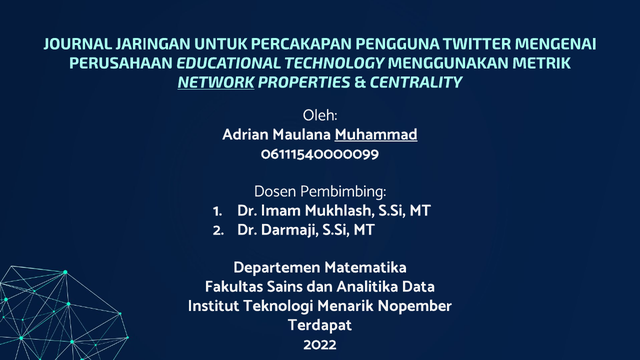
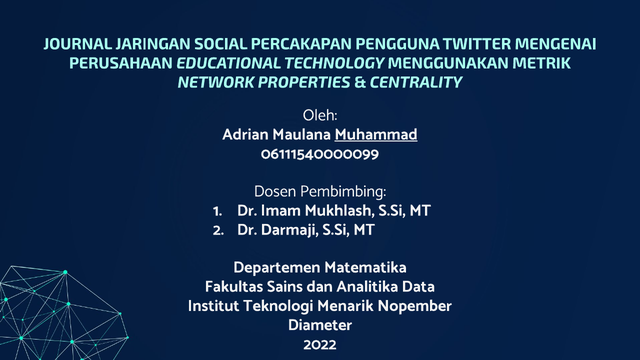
UNTUK: UNTUK -> SOCIAL
NETWORK underline: present -> none
Terdapat: Terdapat -> Diameter
